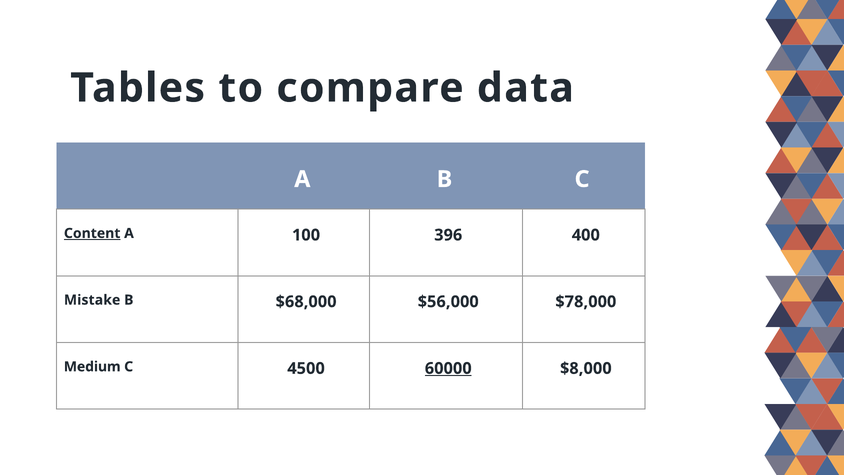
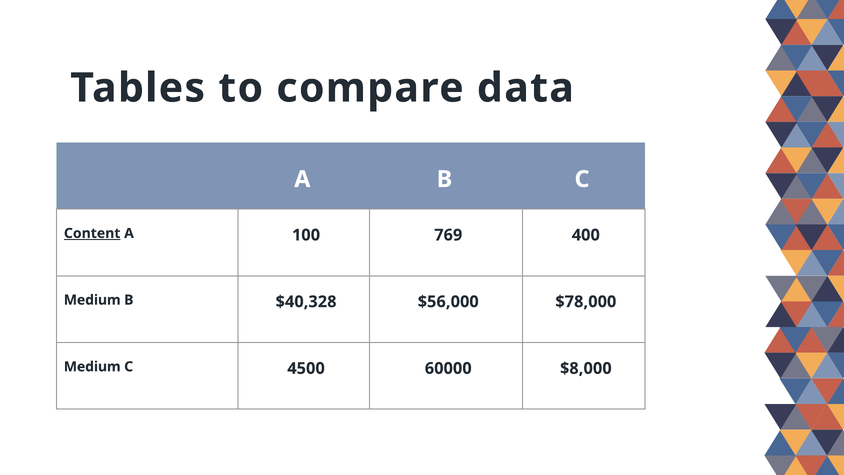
396: 396 -> 769
Mistake at (92, 300): Mistake -> Medium
$68,000: $68,000 -> $40,328
60000 underline: present -> none
